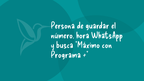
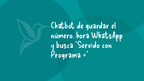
Persona: Persona -> Chatbot
Máximo: Máximo -> Servido
